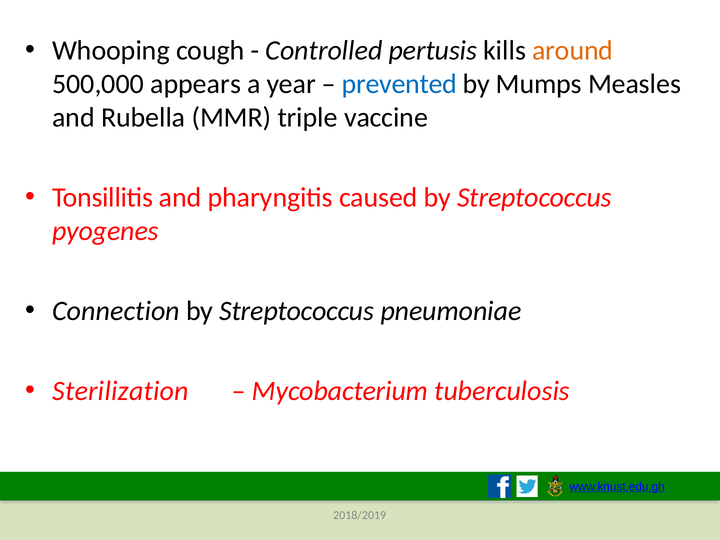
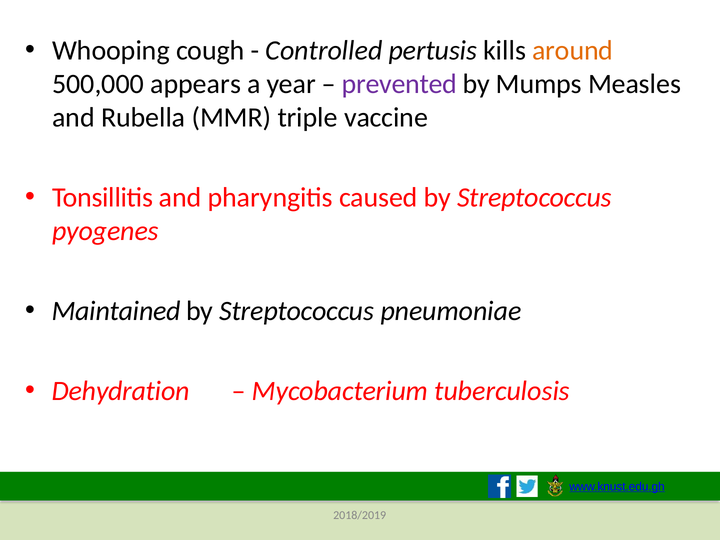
prevented colour: blue -> purple
Connection: Connection -> Maintained
Sterilization: Sterilization -> Dehydration
